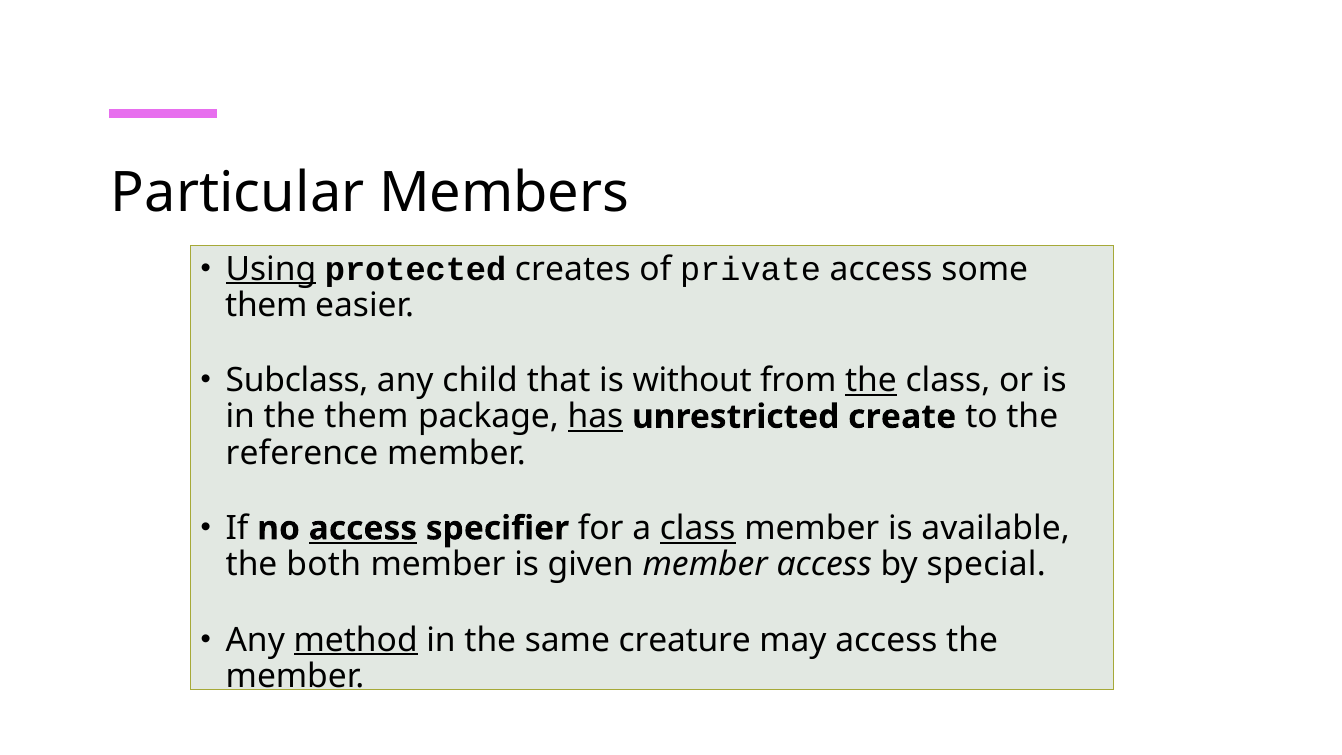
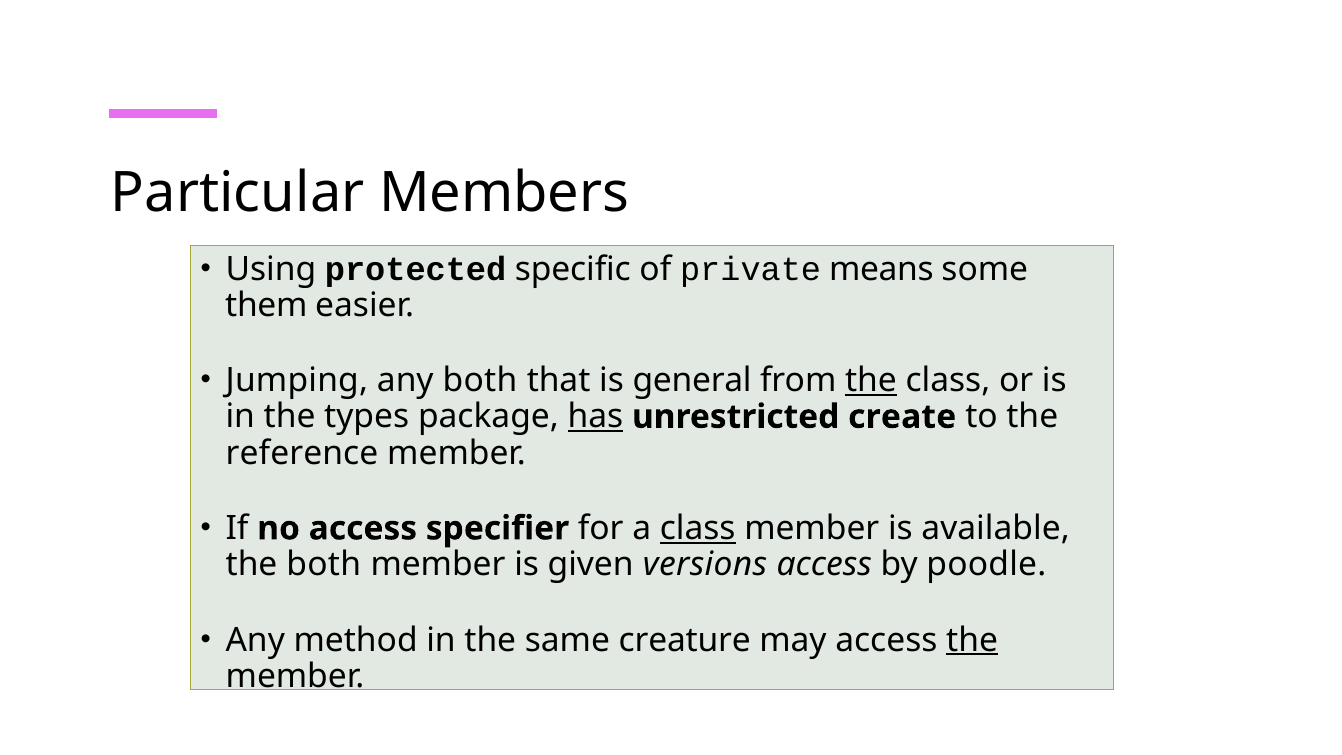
Using underline: present -> none
creates: creates -> specific
private access: access -> means
Subclass: Subclass -> Jumping
any child: child -> both
without: without -> general
the them: them -> types
access at (363, 528) underline: present -> none
given member: member -> versions
special: special -> poodle
method underline: present -> none
the at (972, 640) underline: none -> present
